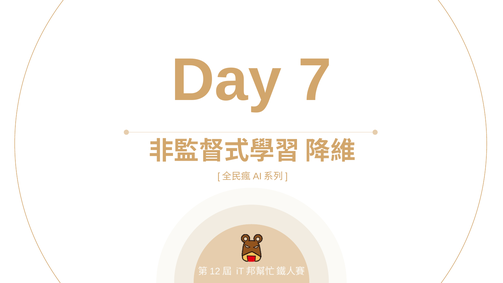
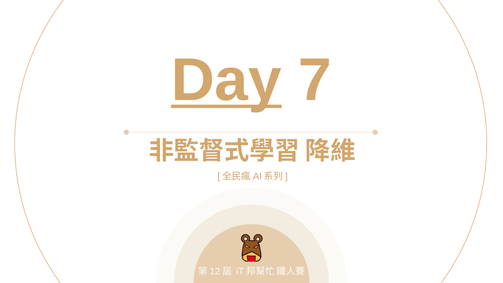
Day underline: none -> present
